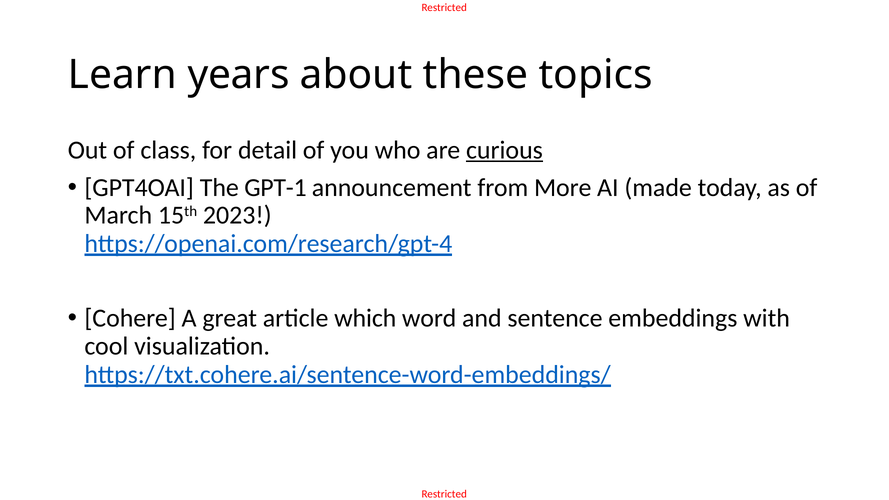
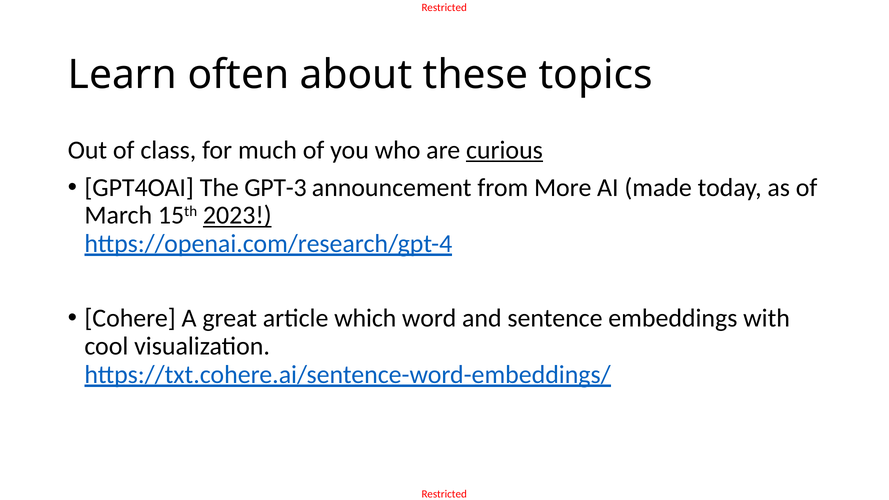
years: years -> often
detail: detail -> much
GPT-1: GPT-1 -> GPT-3
2023 underline: none -> present
